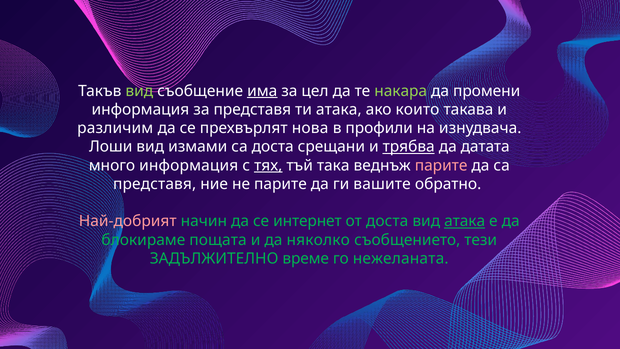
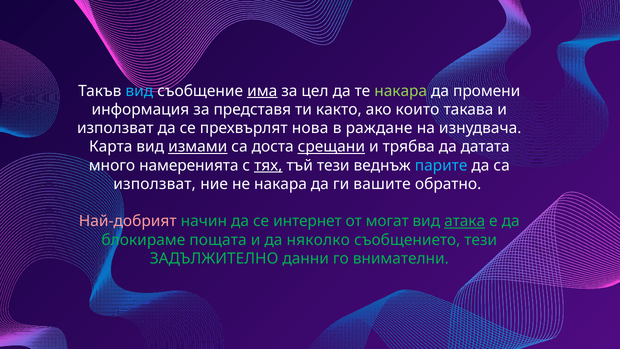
вид at (139, 91) colour: light green -> light blue
ти атака: атака -> както
различим at (115, 128): различим -> използват
профили: профили -> раждане
Лоши: Лоши -> Карта
измами underline: none -> present
срещани underline: none -> present
трябва underline: present -> none
много информация: информация -> намеренията
тъй така: така -> тези
парите at (441, 165) colour: pink -> light blue
представя at (155, 184): представя -> използват
не парите: парите -> накара
от доста: доста -> могат
време: време -> данни
нежеланата: нежеланата -> внимателни
